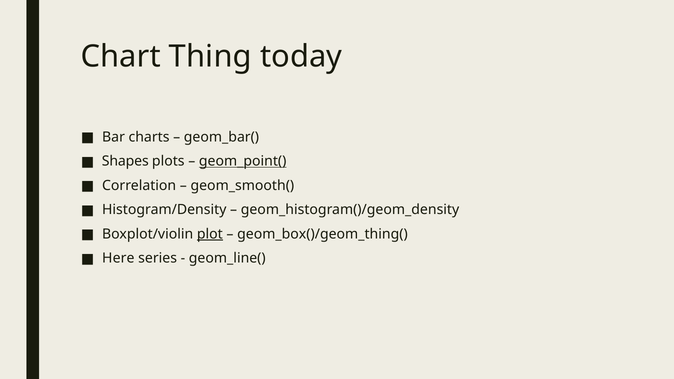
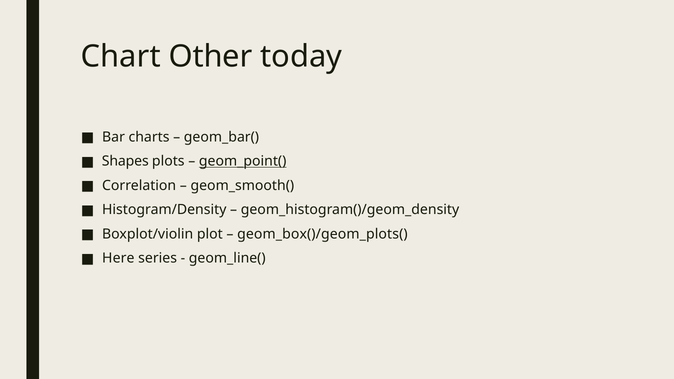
Thing: Thing -> Other
plot underline: present -> none
geom_box()/geom_thing(: geom_box()/geom_thing( -> geom_box()/geom_plots(
